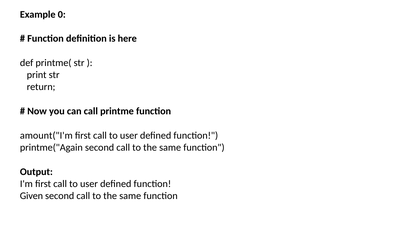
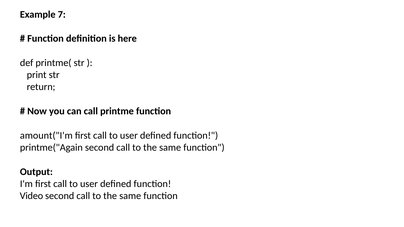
0: 0 -> 7
Given: Given -> Video
